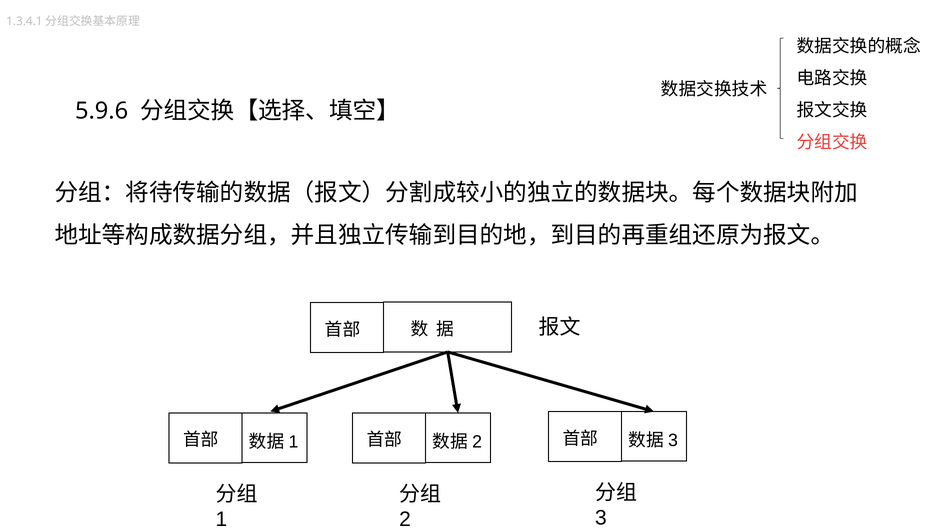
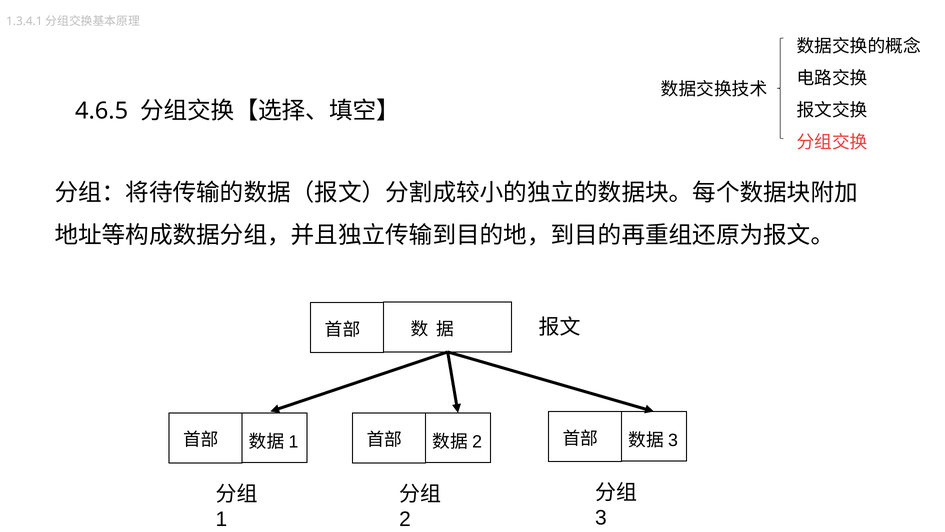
5.9.6: 5.9.6 -> 4.6.5
